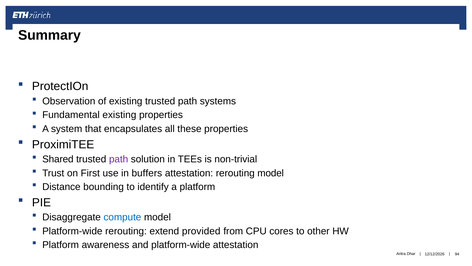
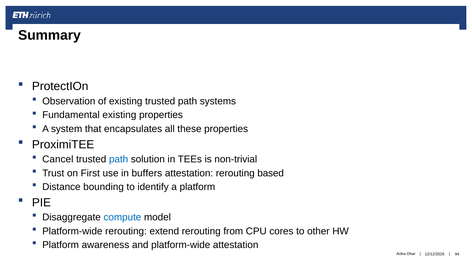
Shared: Shared -> Cancel
path at (119, 159) colour: purple -> blue
rerouting model: model -> based
extend provided: provided -> rerouting
